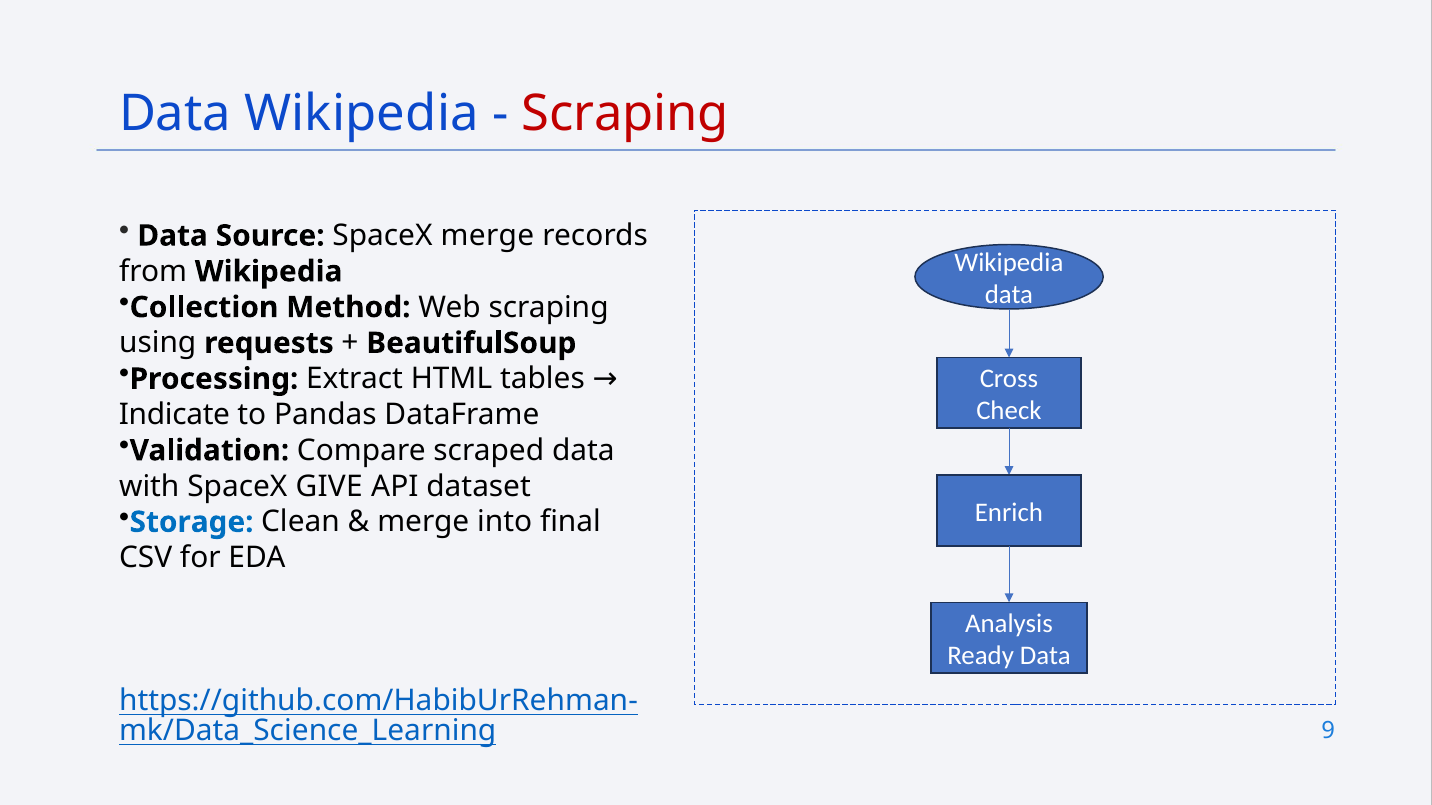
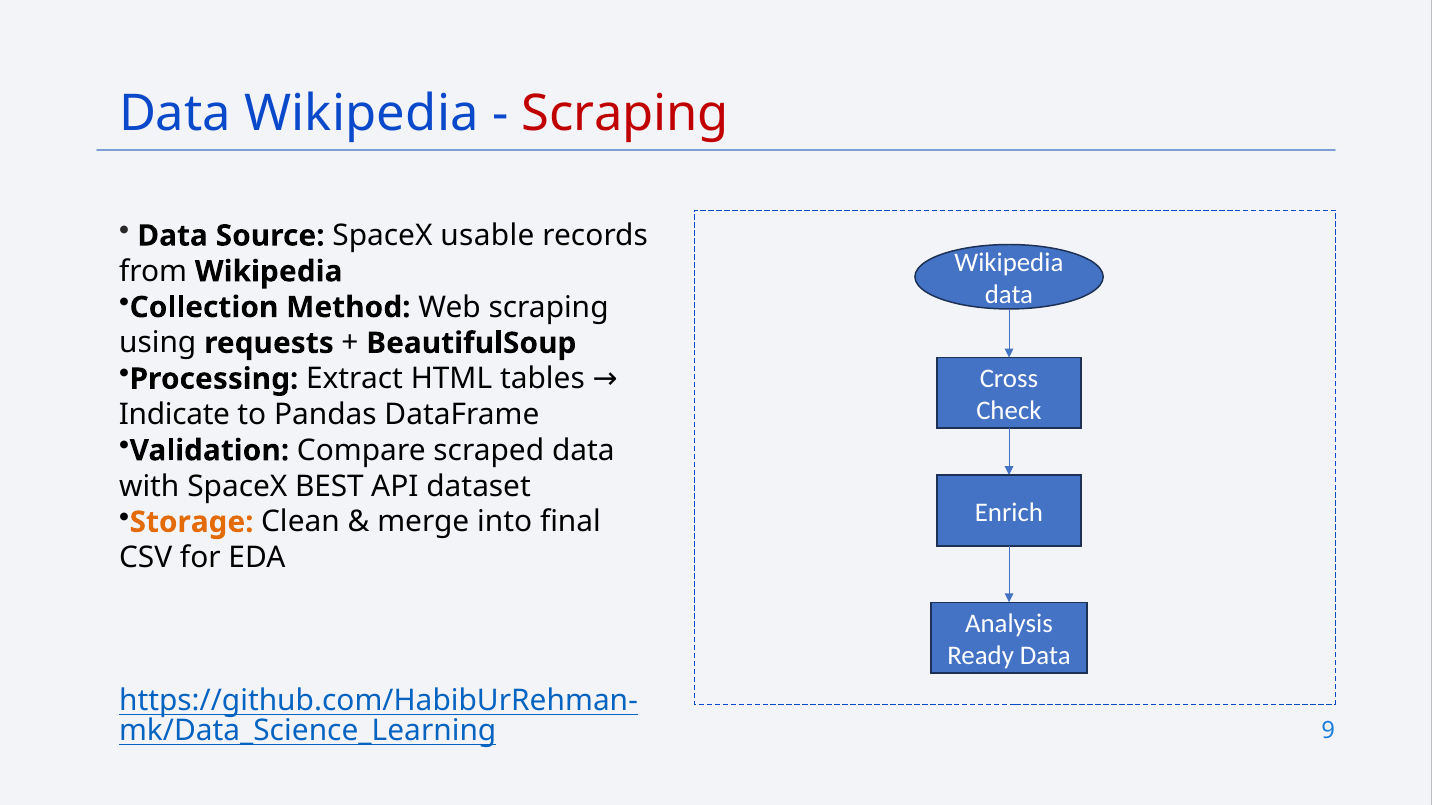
SpaceX merge: merge -> usable
GIVE: GIVE -> BEST
Storage colour: blue -> orange
